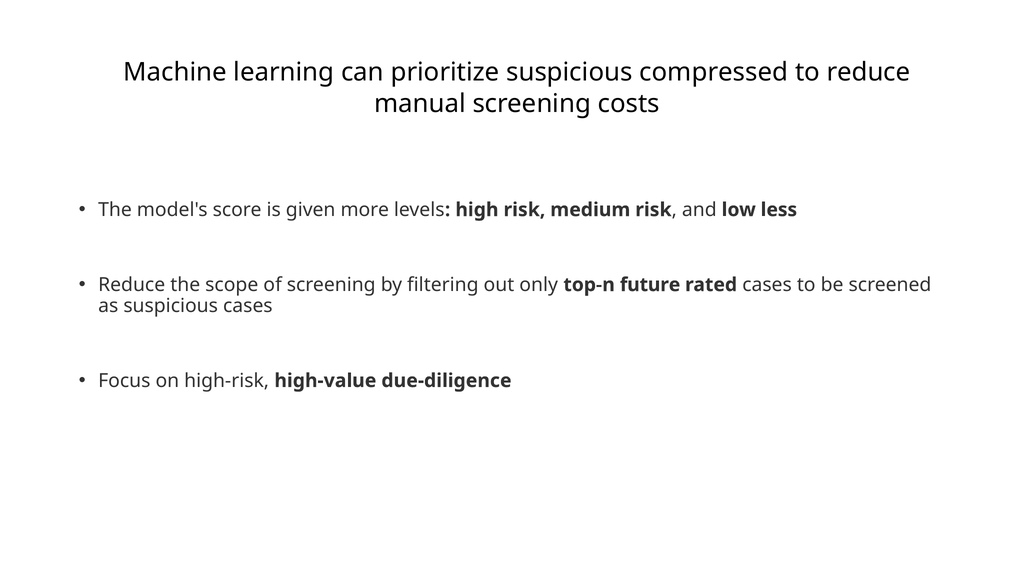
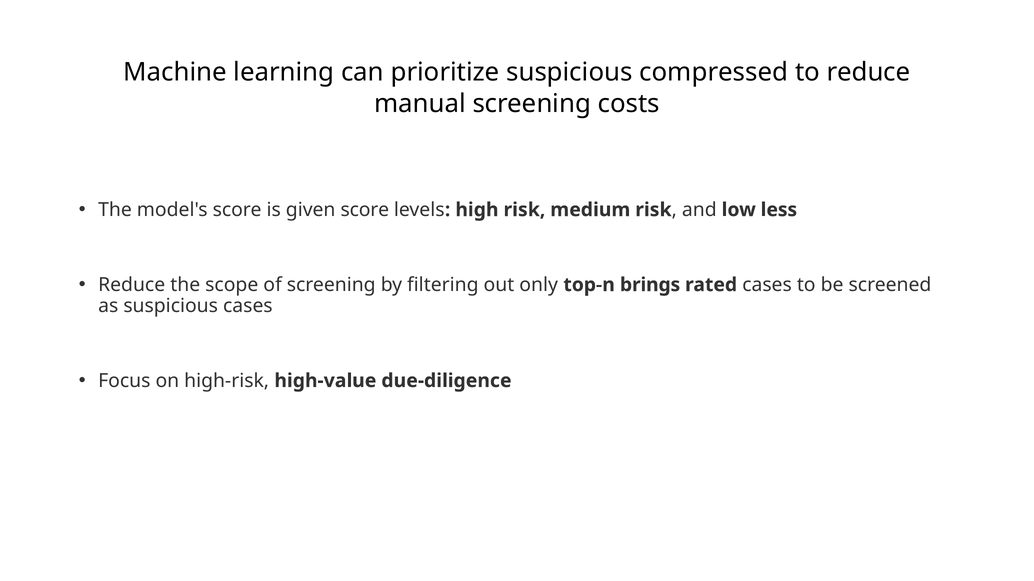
given more: more -> score
future: future -> brings
